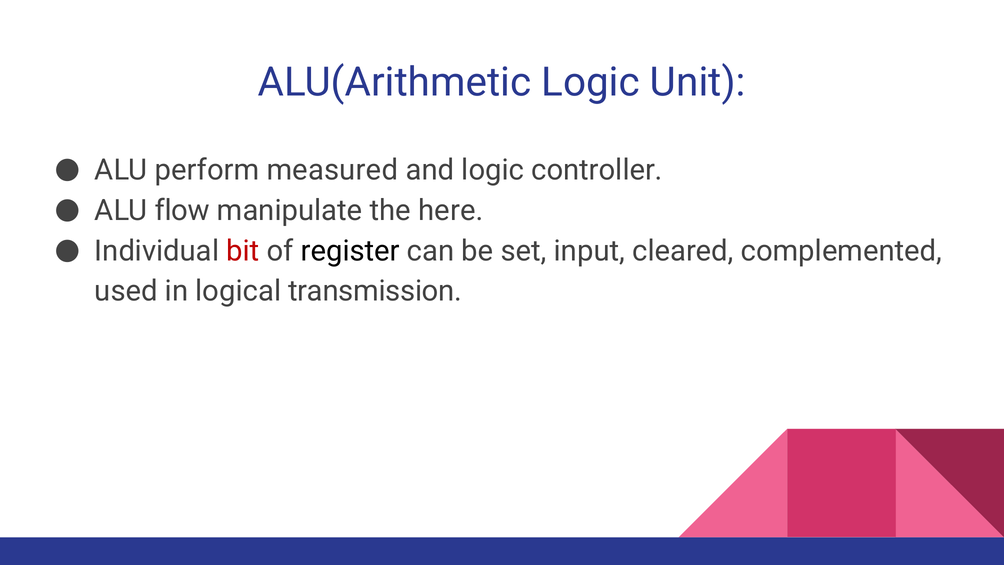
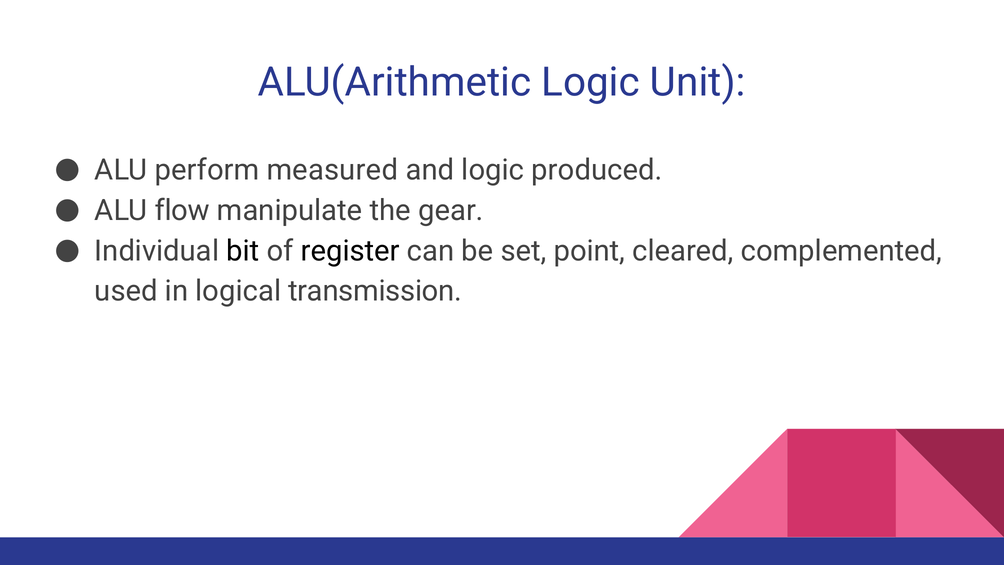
controller: controller -> produced
here: here -> gear
bit colour: red -> black
input: input -> point
